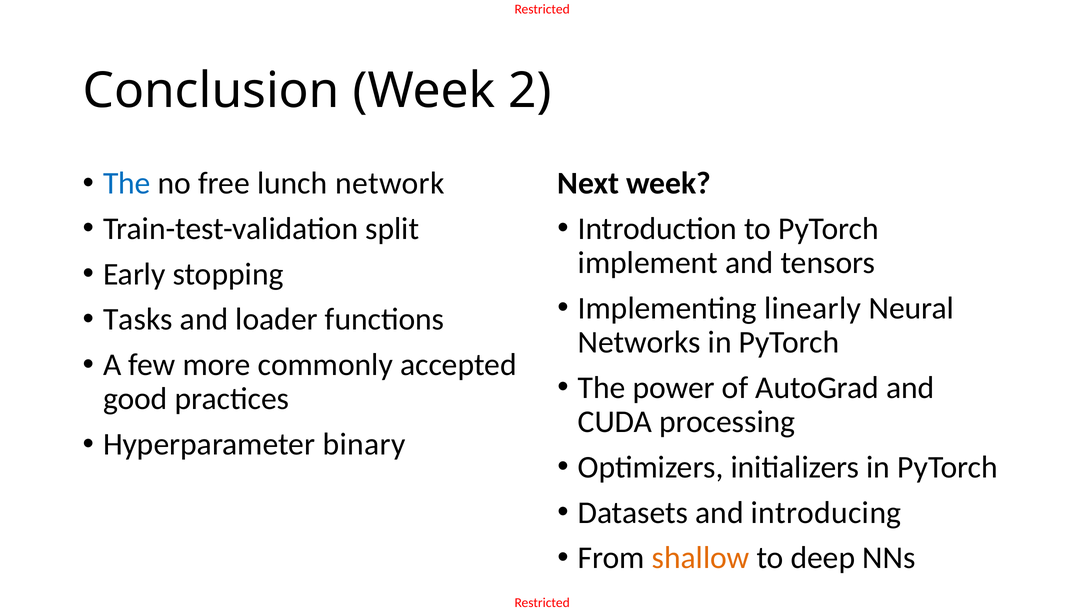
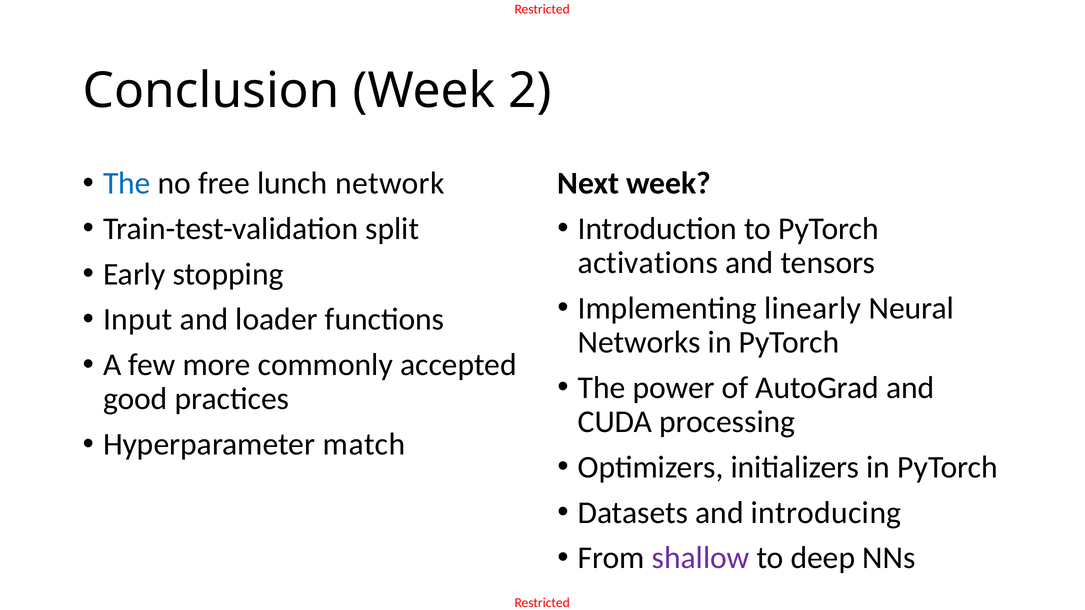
implement: implement -> activations
Tasks: Tasks -> Input
binary: binary -> match
shallow colour: orange -> purple
